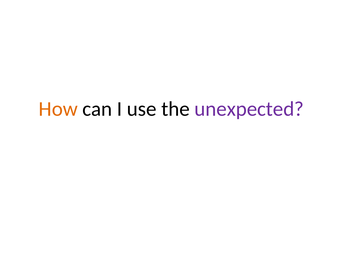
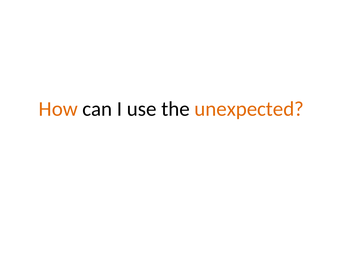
unexpected colour: purple -> orange
